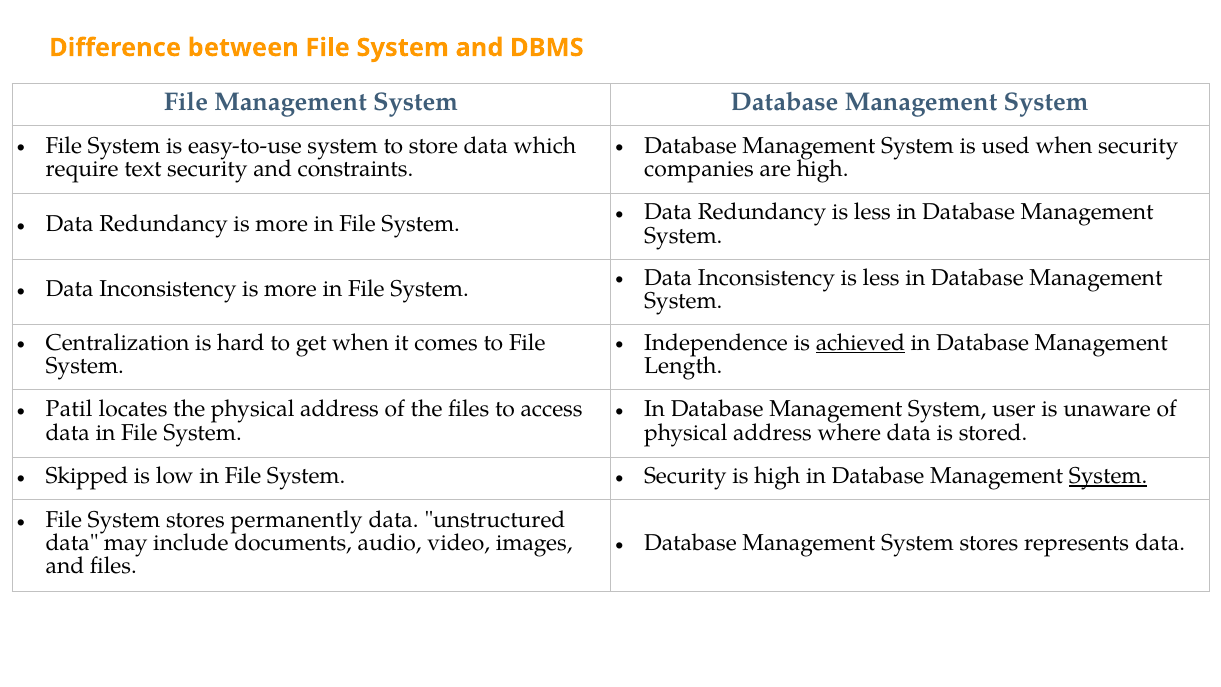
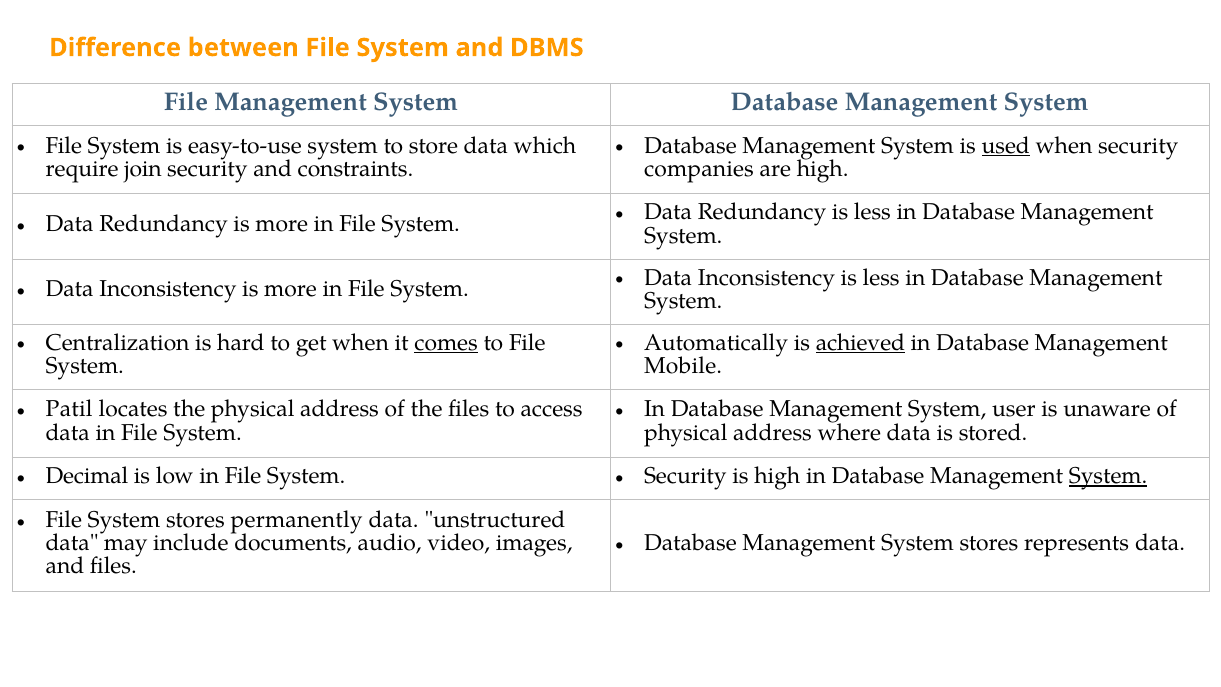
used underline: none -> present
text: text -> join
comes underline: none -> present
Independence: Independence -> Automatically
Length: Length -> Mobile
Skipped: Skipped -> Decimal
